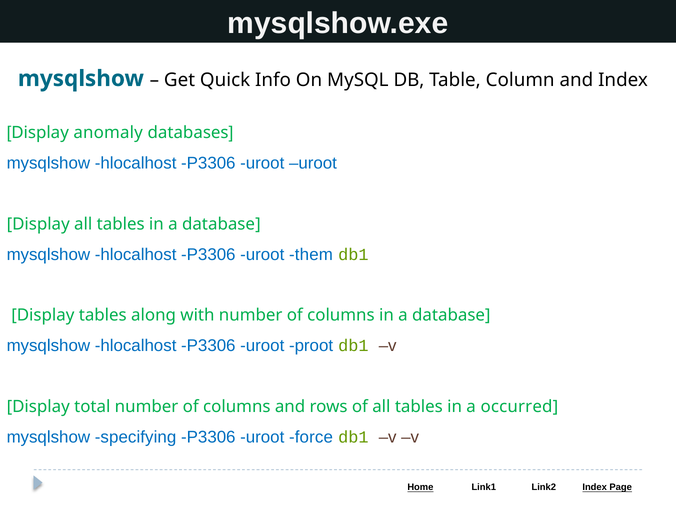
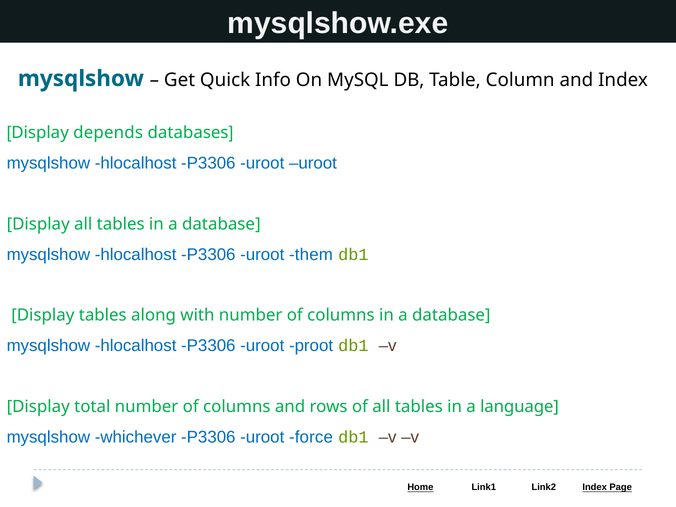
anomaly: anomaly -> depends
occurred: occurred -> language
specifying: specifying -> whichever
